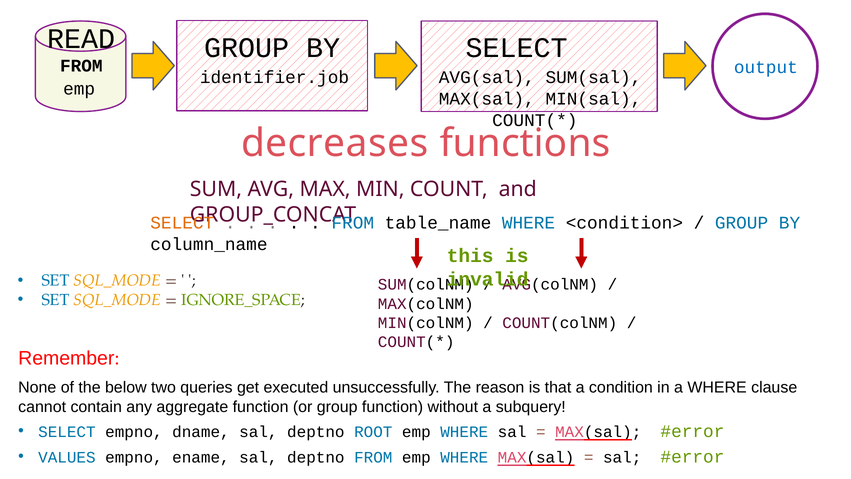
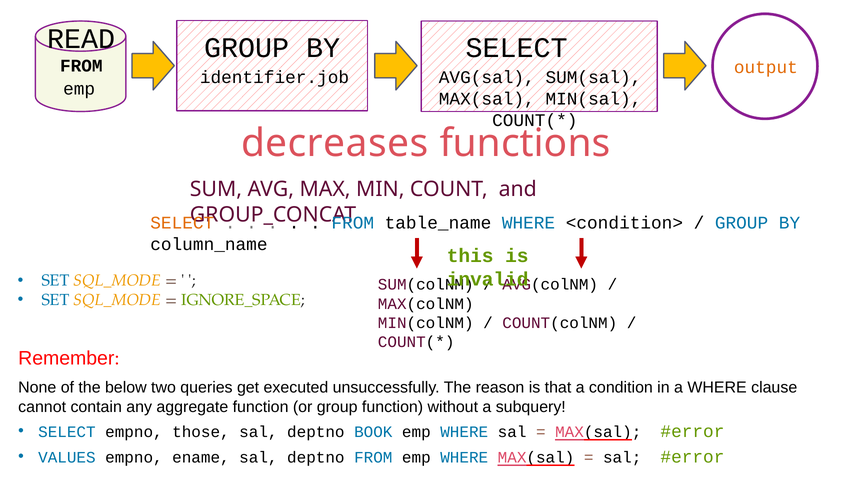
output colour: blue -> orange
dname: dname -> those
ROOT: ROOT -> BOOK
